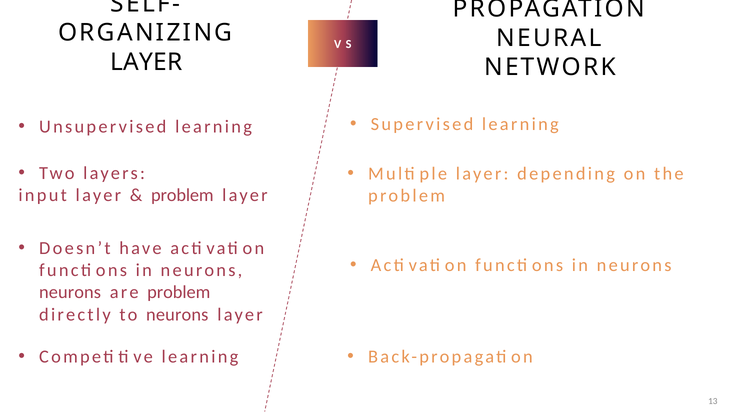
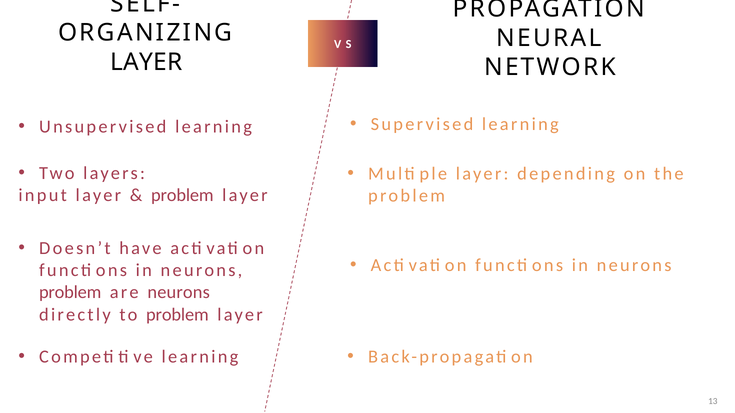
neurons at (70, 293): neurons -> problem
are problem: problem -> neurons
to neurons: neurons -> problem
